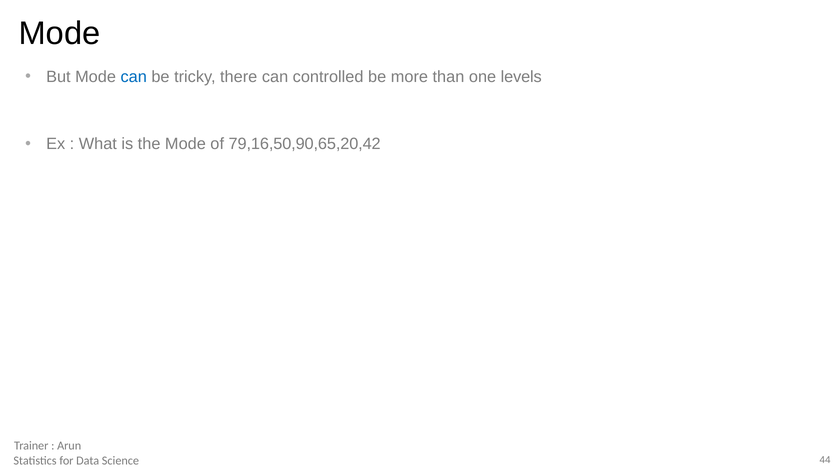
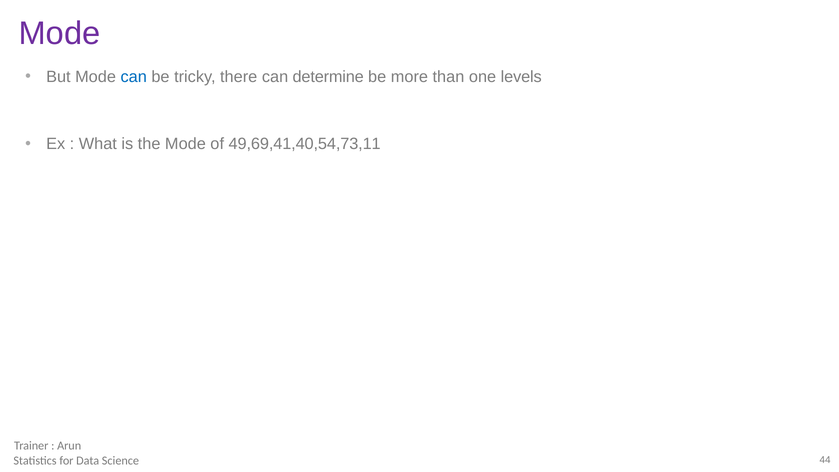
Mode at (60, 34) colour: black -> purple
controlled: controlled -> determine
79,16,50,90,65,20,42: 79,16,50,90,65,20,42 -> 49,69,41,40,54,73,11
